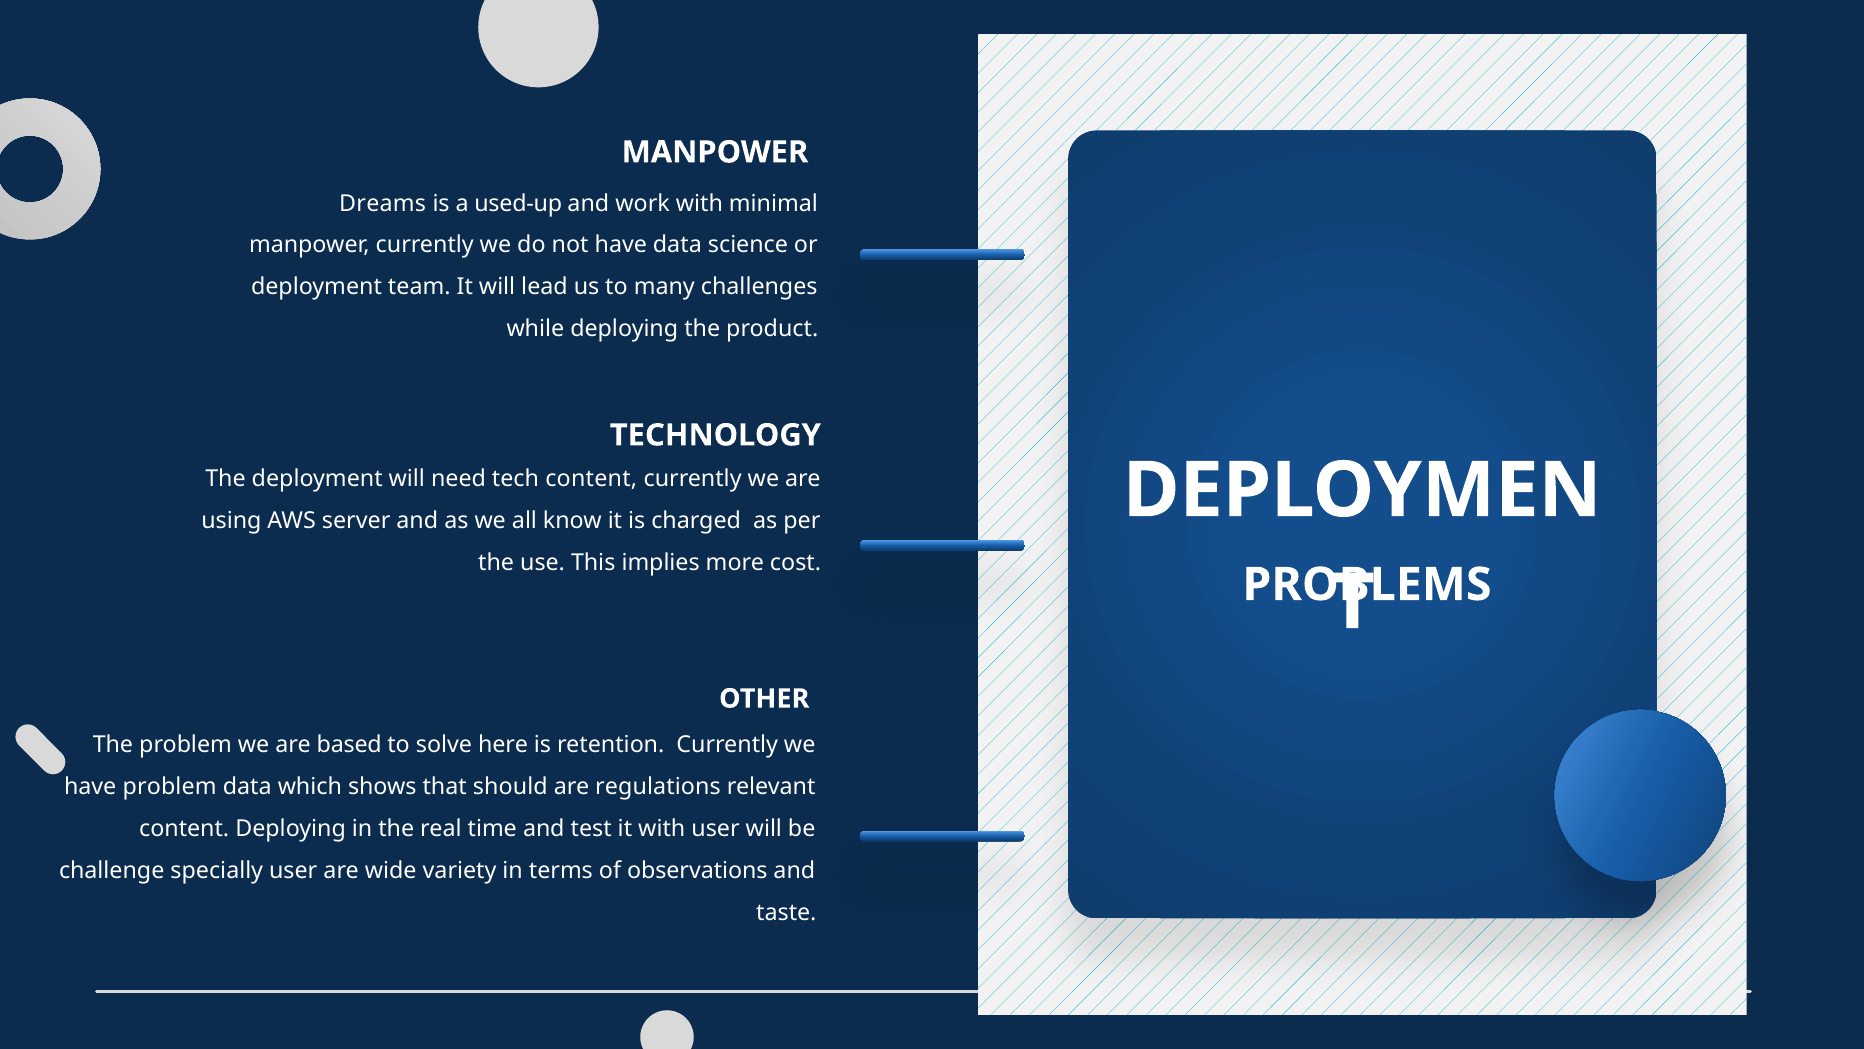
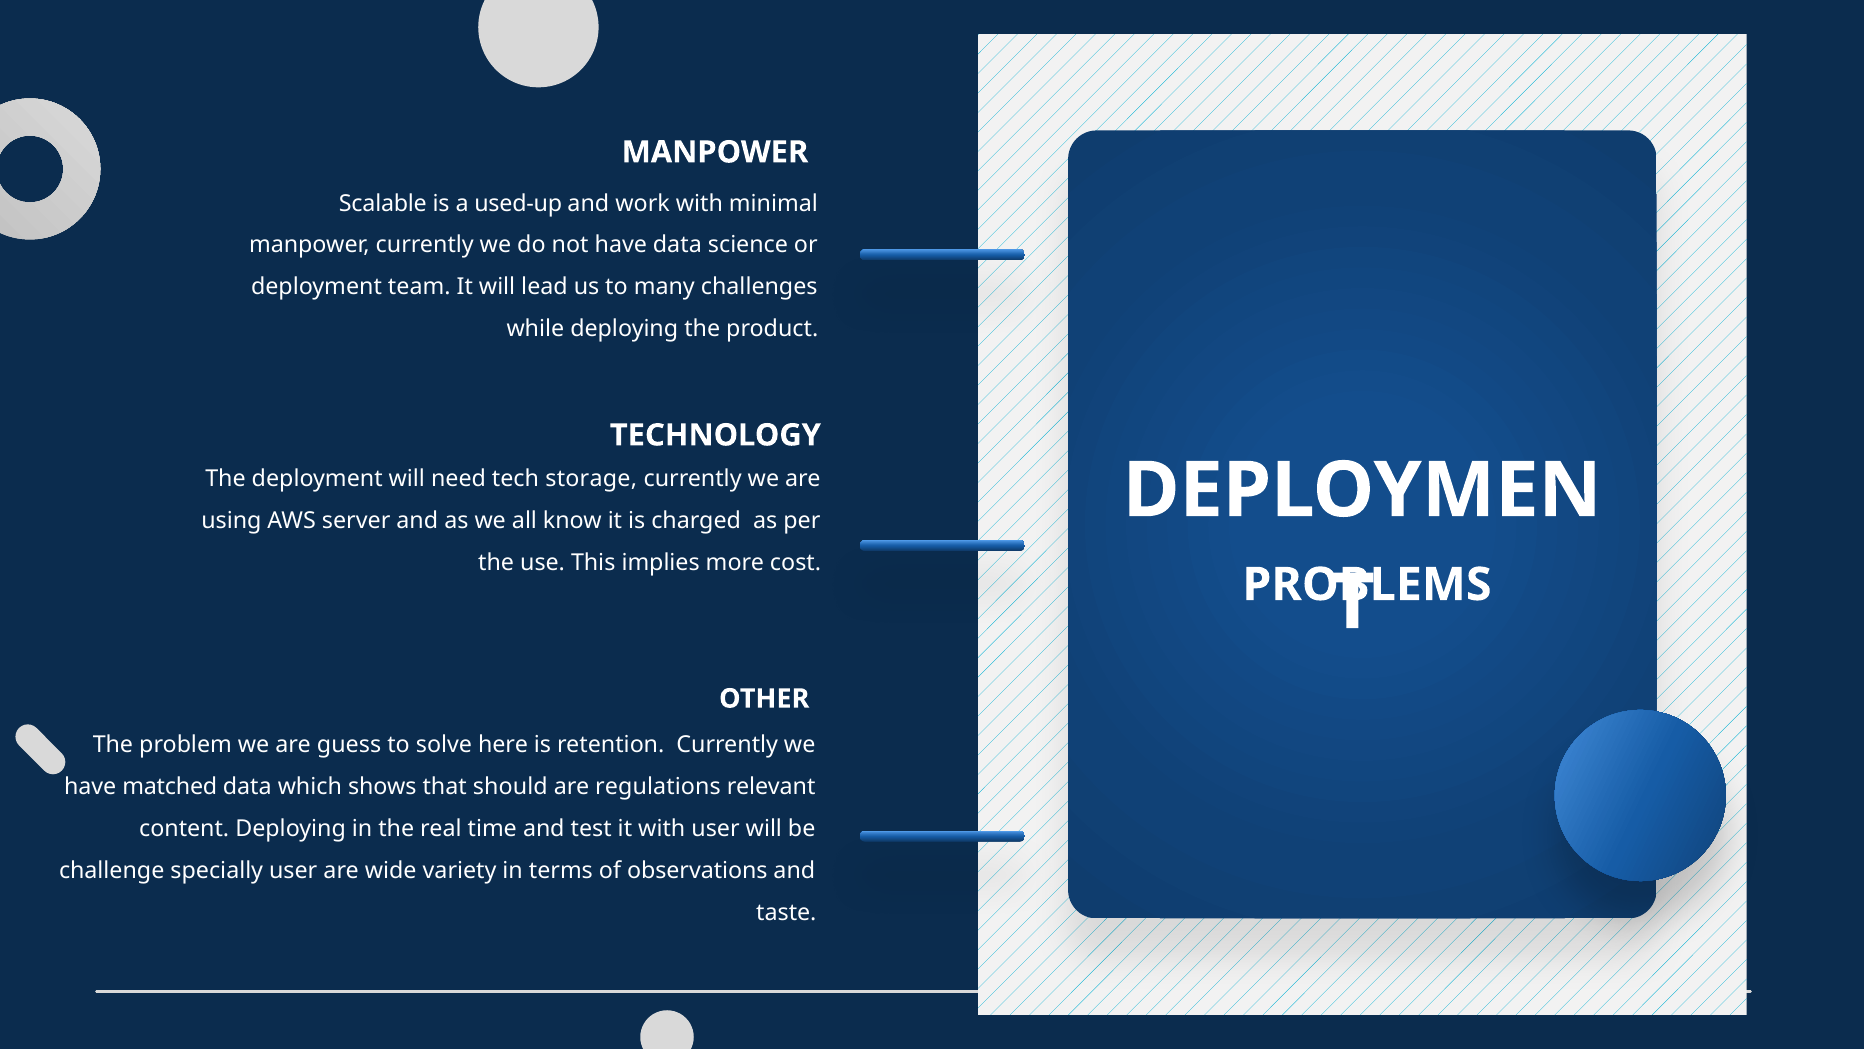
Dreams: Dreams -> Scalable
tech content: content -> storage
based: based -> guess
have problem: problem -> matched
